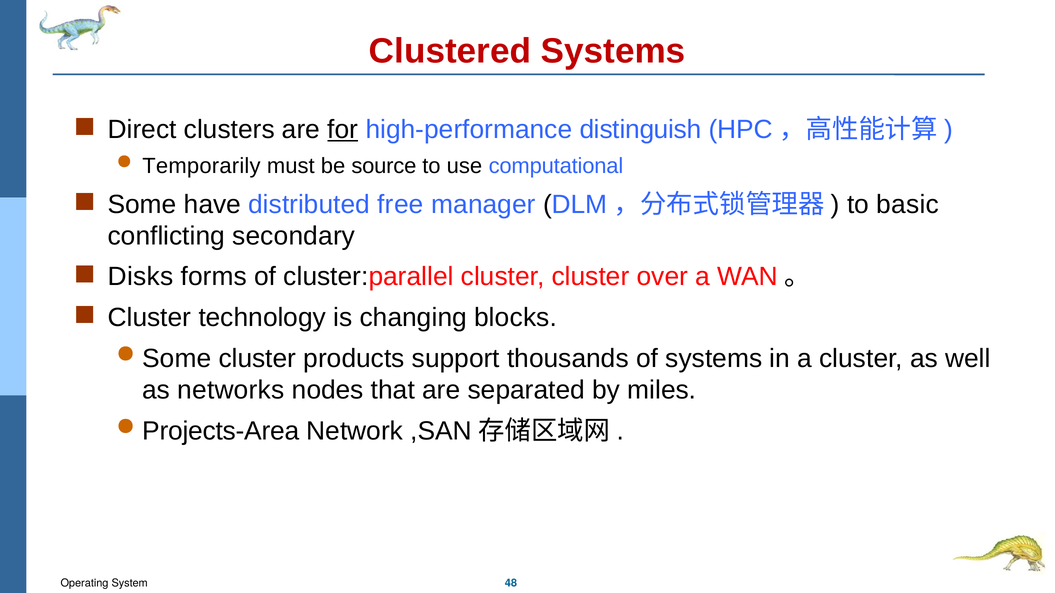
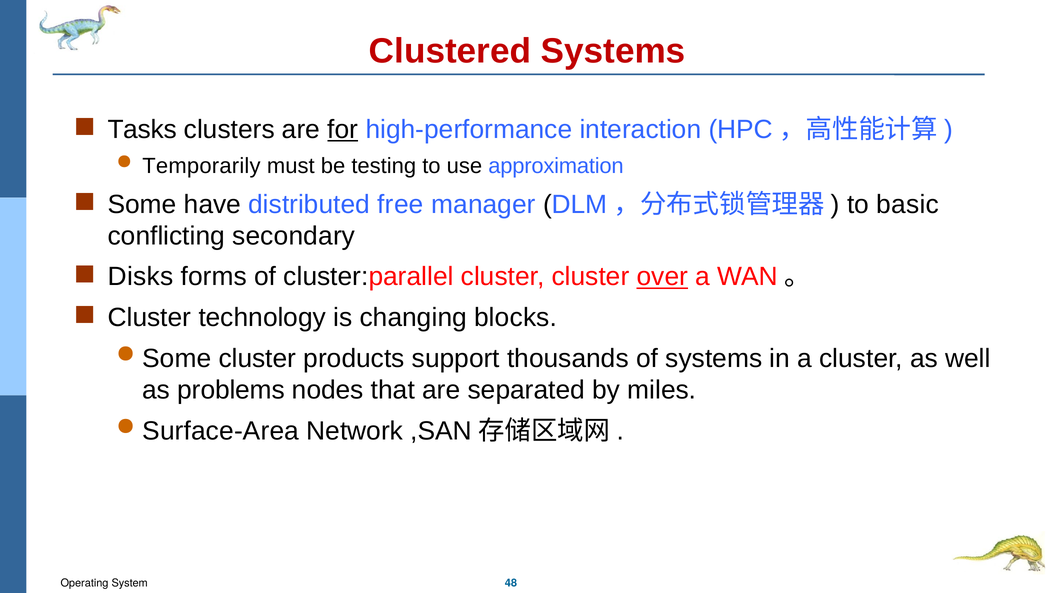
Direct: Direct -> Tasks
distinguish: distinguish -> interaction
source: source -> testing
computational: computational -> approximation
over underline: none -> present
networks: networks -> problems
Projects-Area: Projects-Area -> Surface-Area
